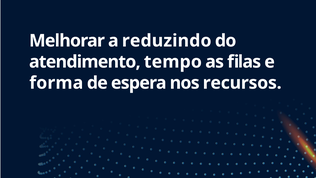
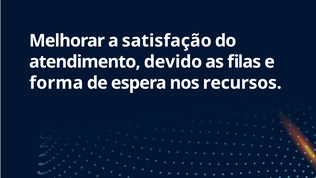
reduzindo: reduzindo -> satisfação
tempo: tempo -> devido
